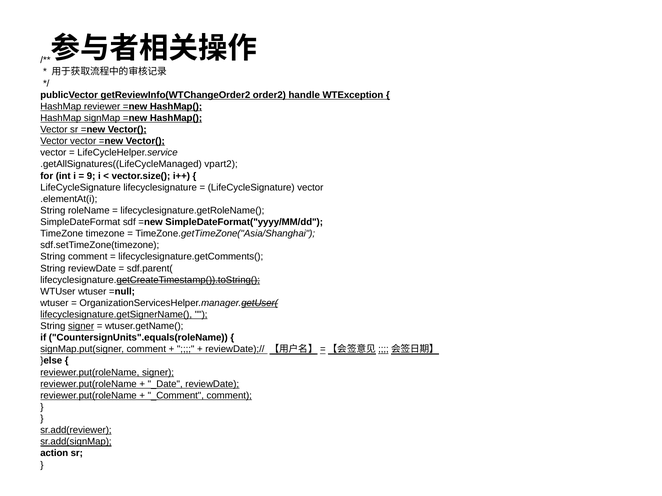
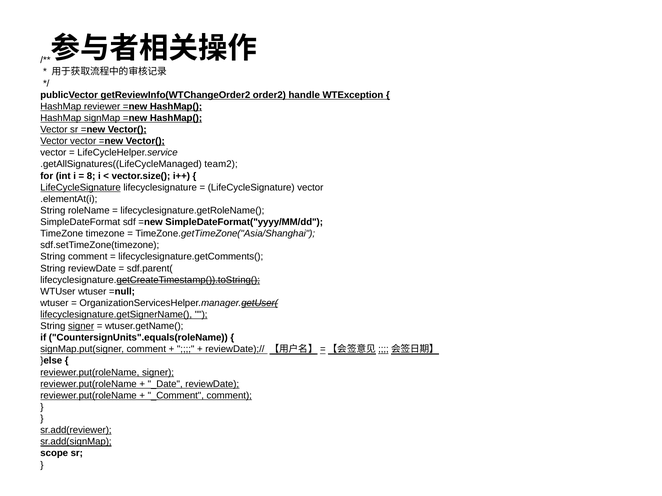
vpart2: vpart2 -> team2
9: 9 -> 8
LifeCycleSignature at (81, 188) underline: none -> present
action: action -> scope
